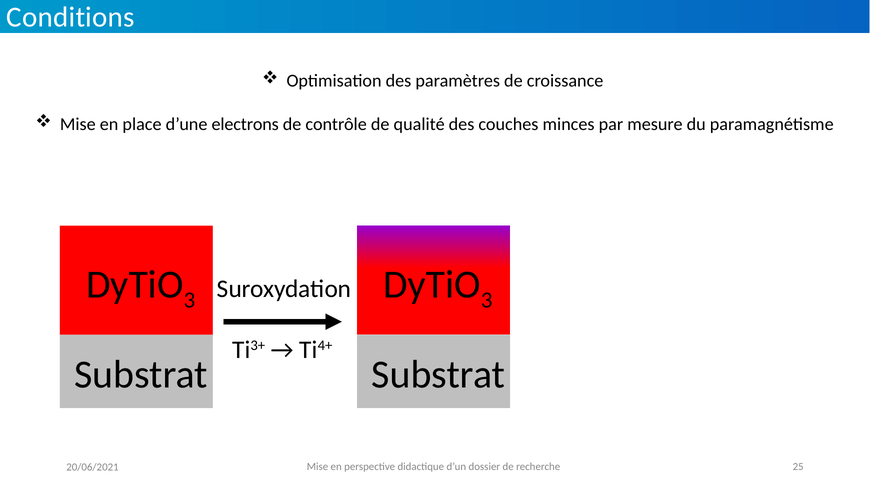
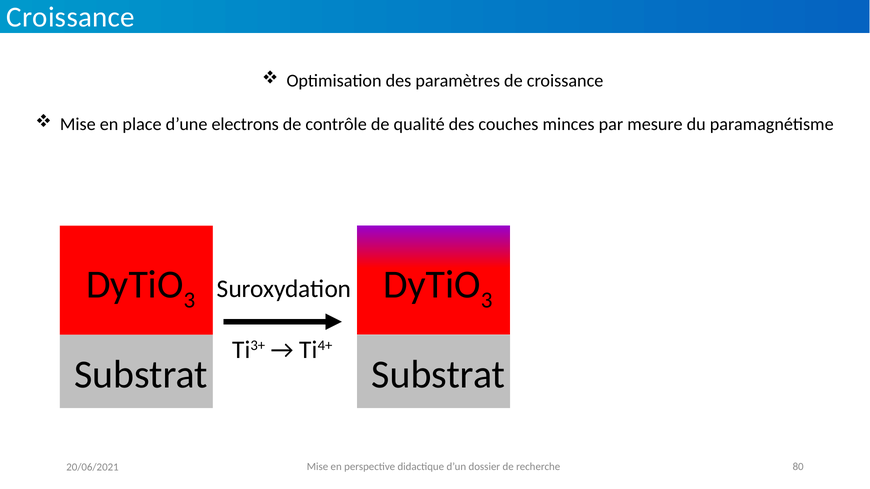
Conditions at (71, 17): Conditions -> Croissance
25: 25 -> 80
